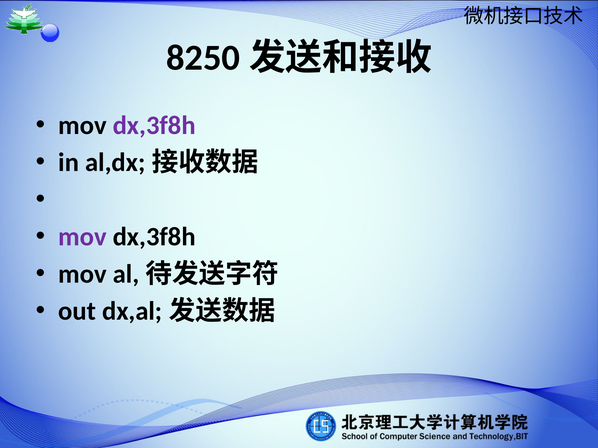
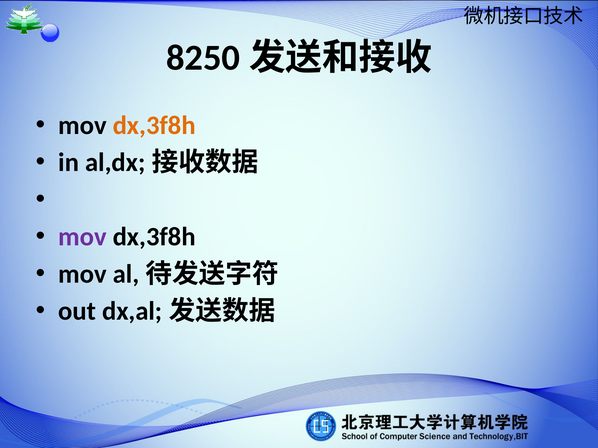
dx,3f8h at (154, 125) colour: purple -> orange
